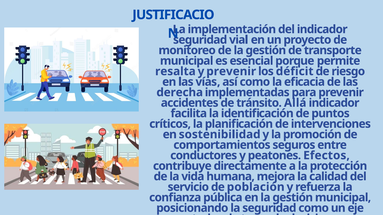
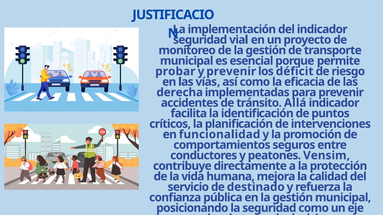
resalta: resalta -> probar
sostenibilidad: sostenibilidad -> funcionalidad
Efectos: Efectos -> Vensim
población: población -> destinado
